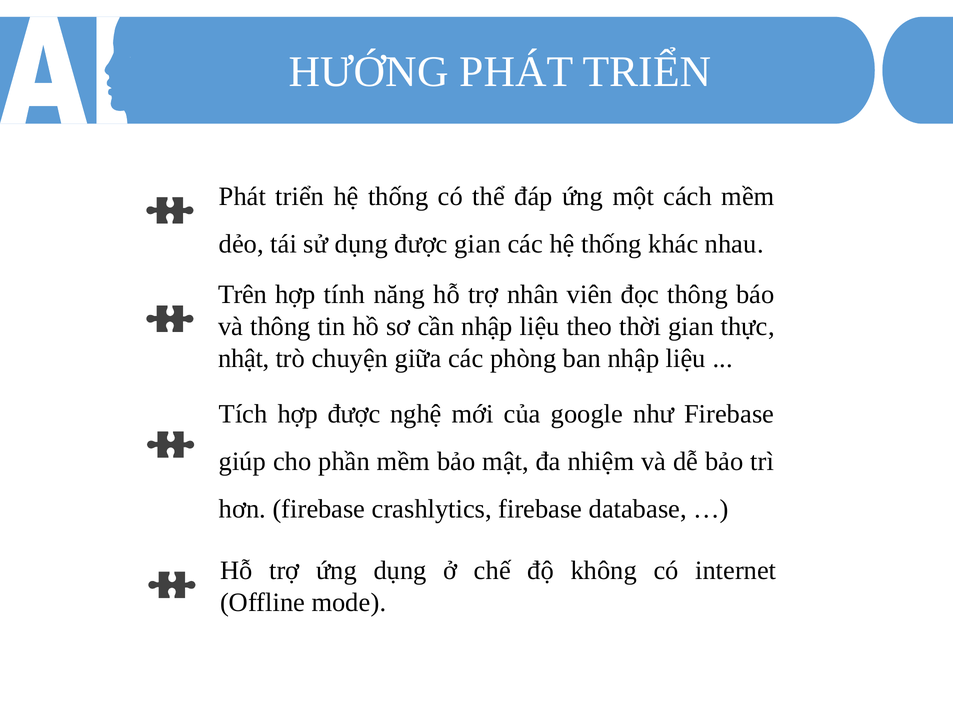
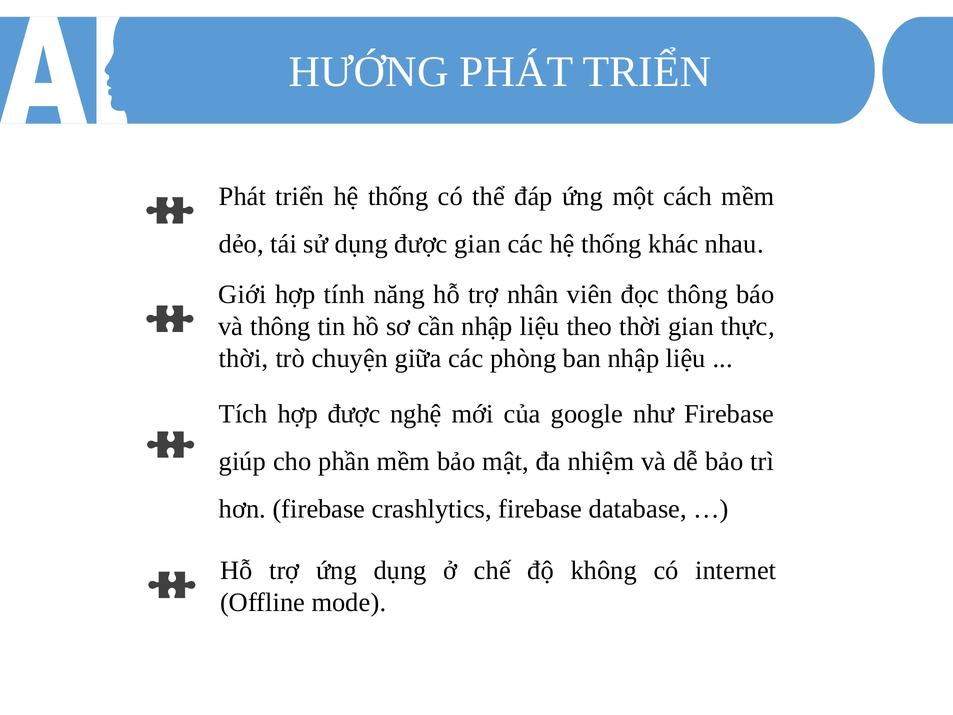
Trên: Trên -> Giới
nhật at (244, 358): nhật -> thời
